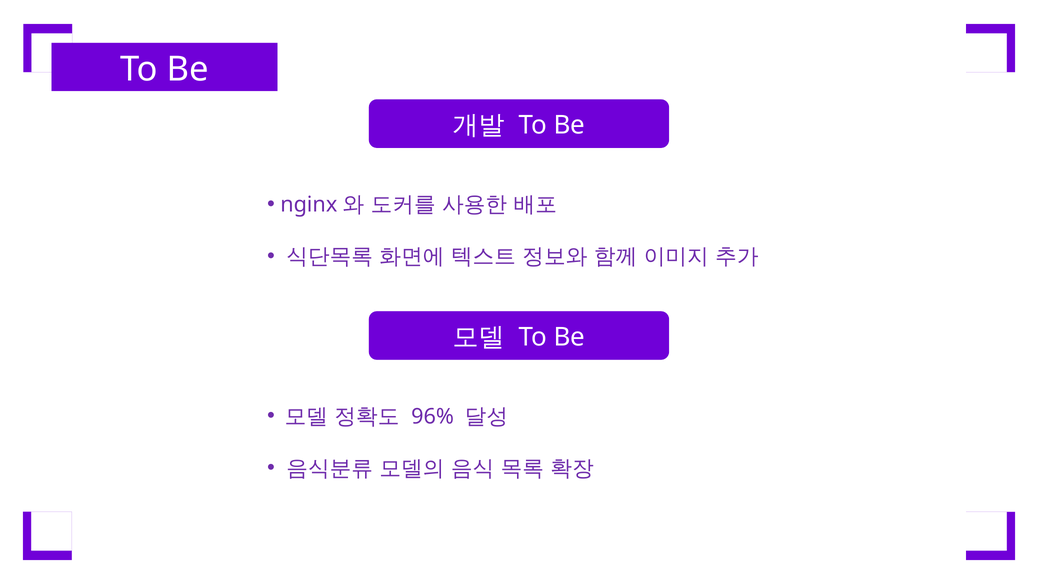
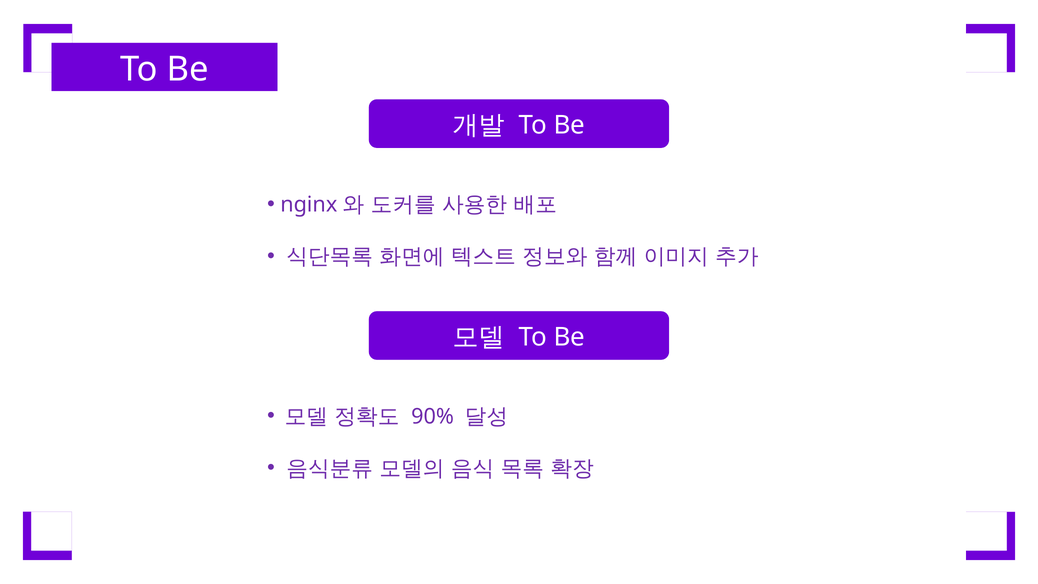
96%: 96% -> 90%
